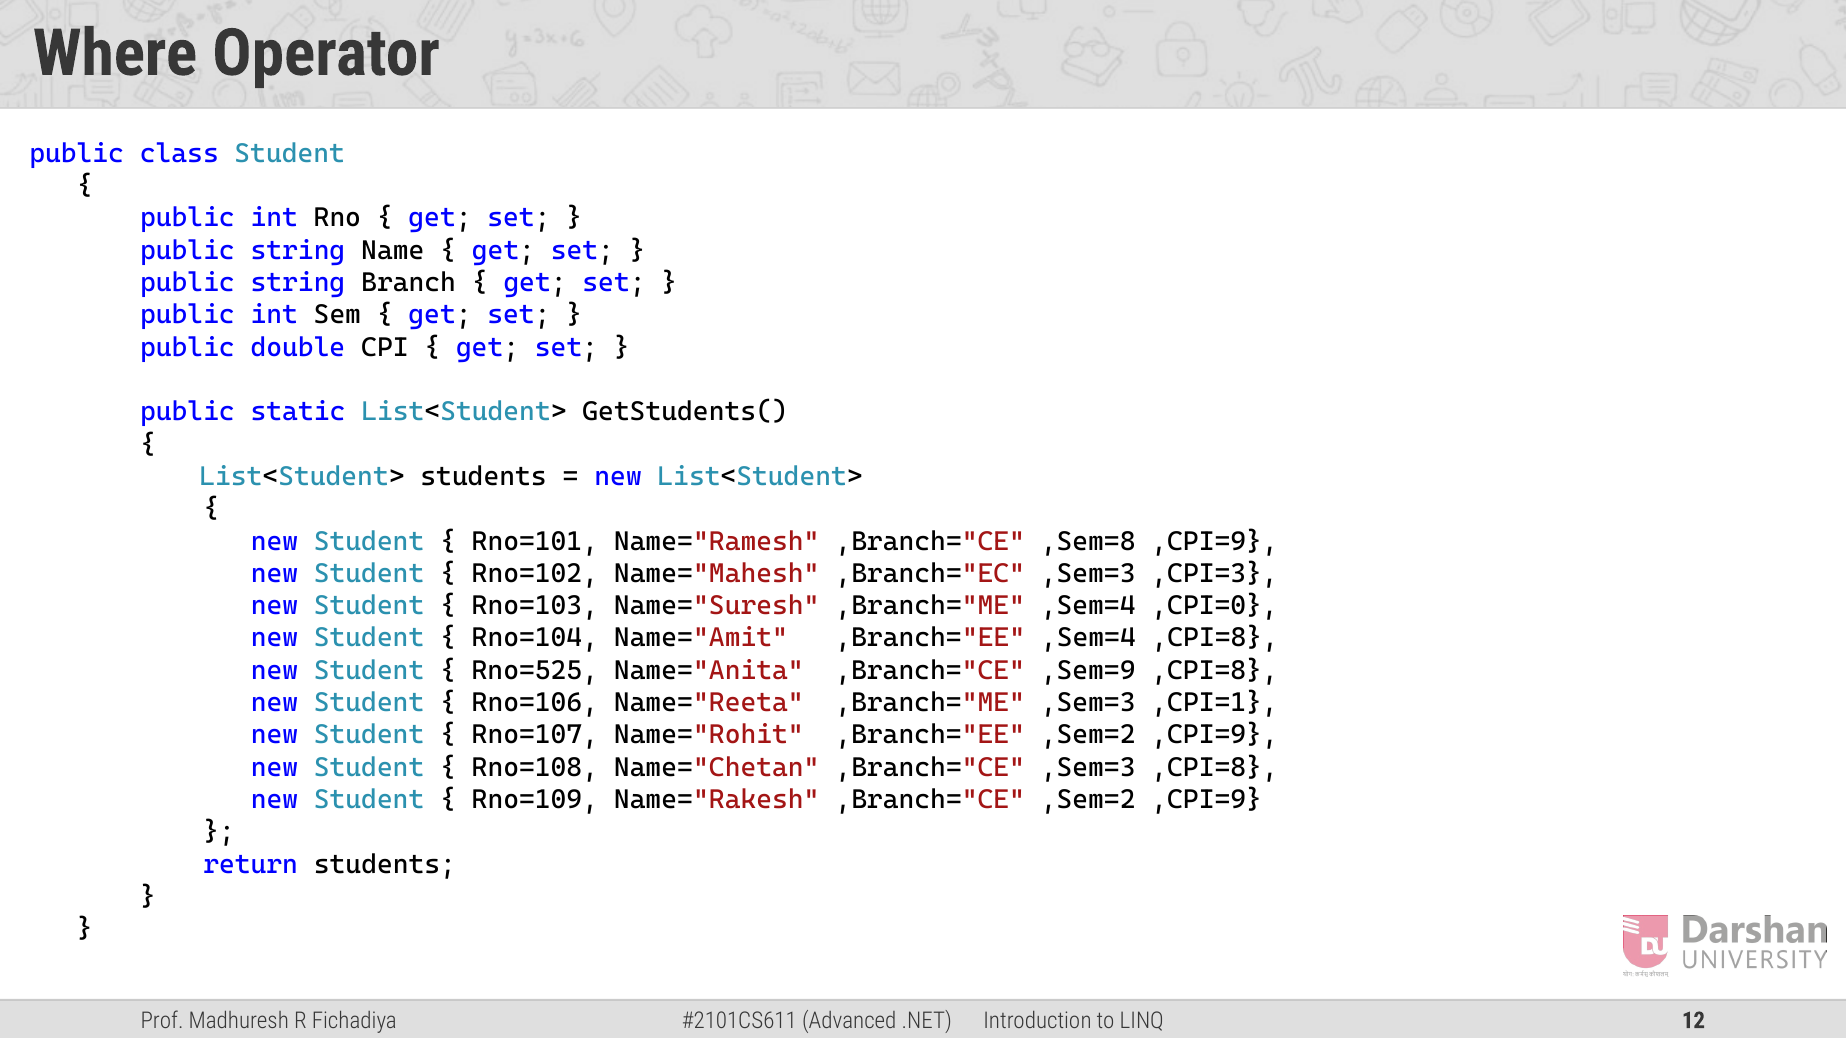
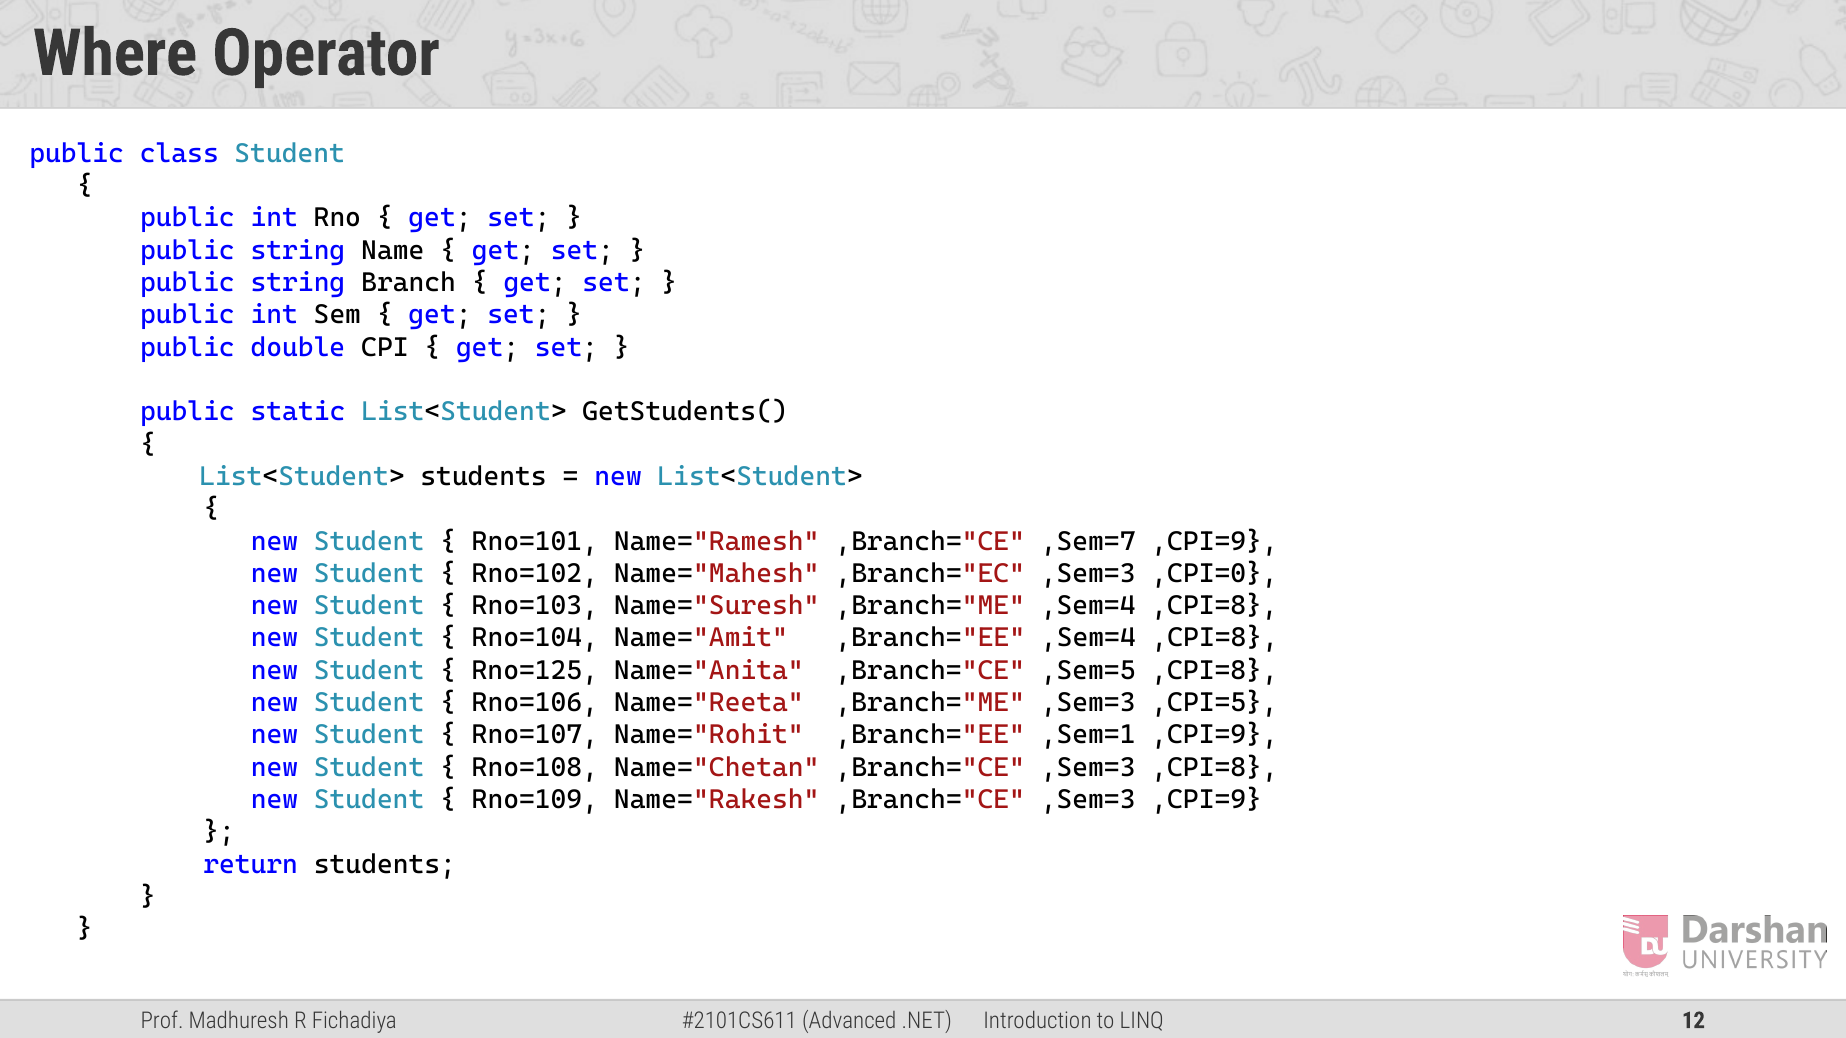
,Sem=8: ,Sem=8 -> ,Sem=7
,CPI=3: ,CPI=3 -> ,CPI=0
,Branch="ME ,Sem=4 ,CPI=0: ,CPI=0 -> ,CPI=8
Rno=525: Rno=525 -> Rno=125
,Sem=9: ,Sem=9 -> ,Sem=5
,CPI=1: ,CPI=1 -> ,CPI=5
,Branch="EE ,Sem=2: ,Sem=2 -> ,Sem=1
Name="Rakesh ,Branch="CE ,Sem=2: ,Sem=2 -> ,Sem=3
